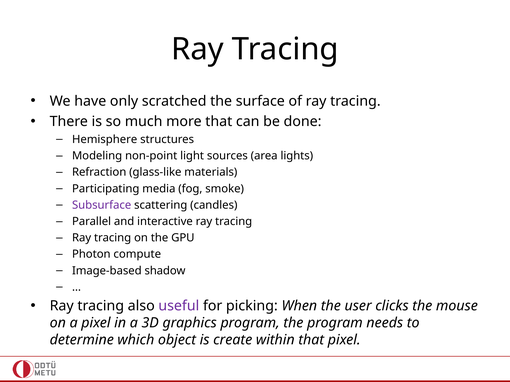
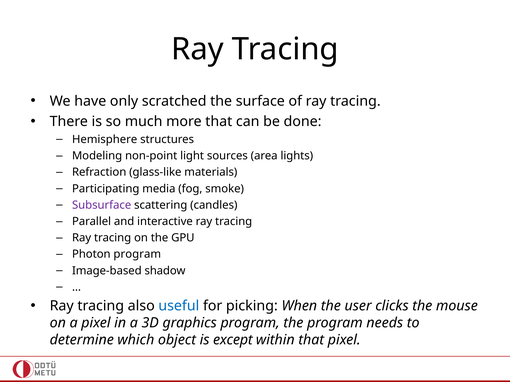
Photon compute: compute -> program
useful colour: purple -> blue
create: create -> except
